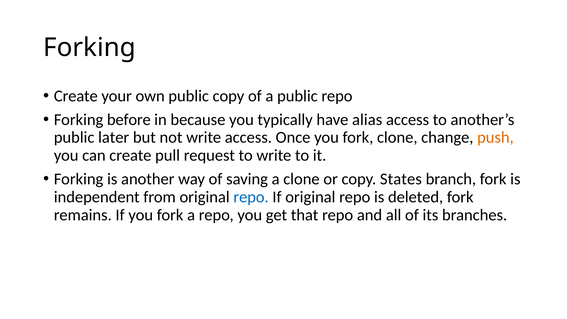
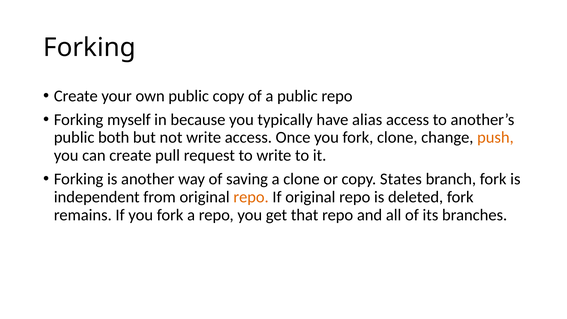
before: before -> myself
later: later -> both
repo at (251, 197) colour: blue -> orange
